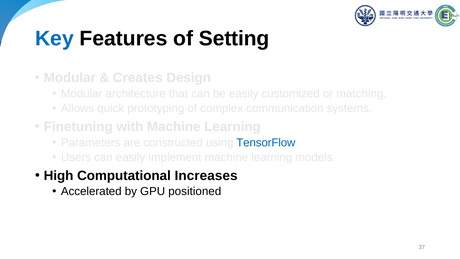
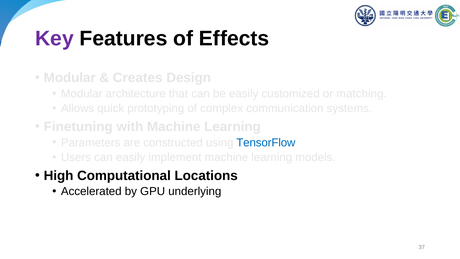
Key colour: blue -> purple
Setting: Setting -> Effects
Increases: Increases -> Locations
positioned: positioned -> underlying
